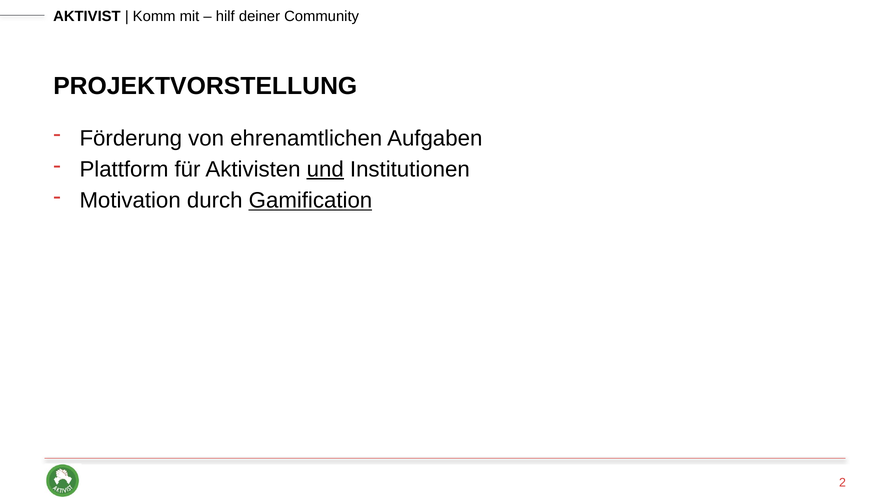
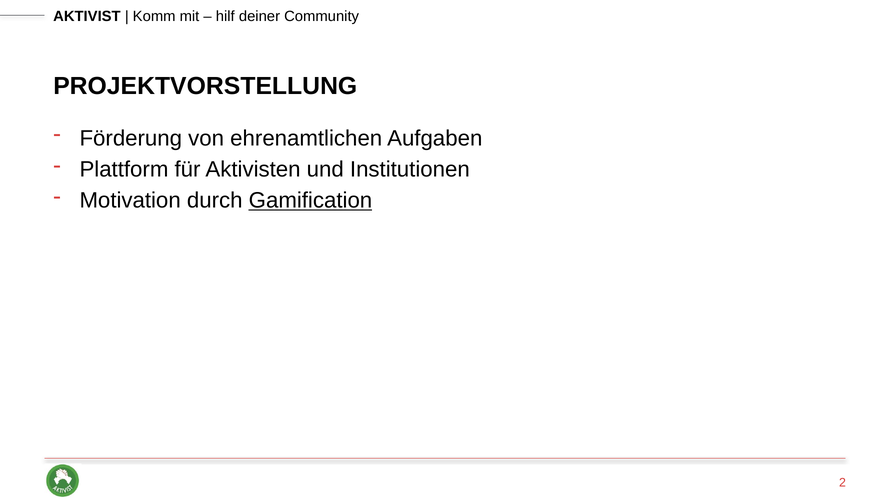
und underline: present -> none
